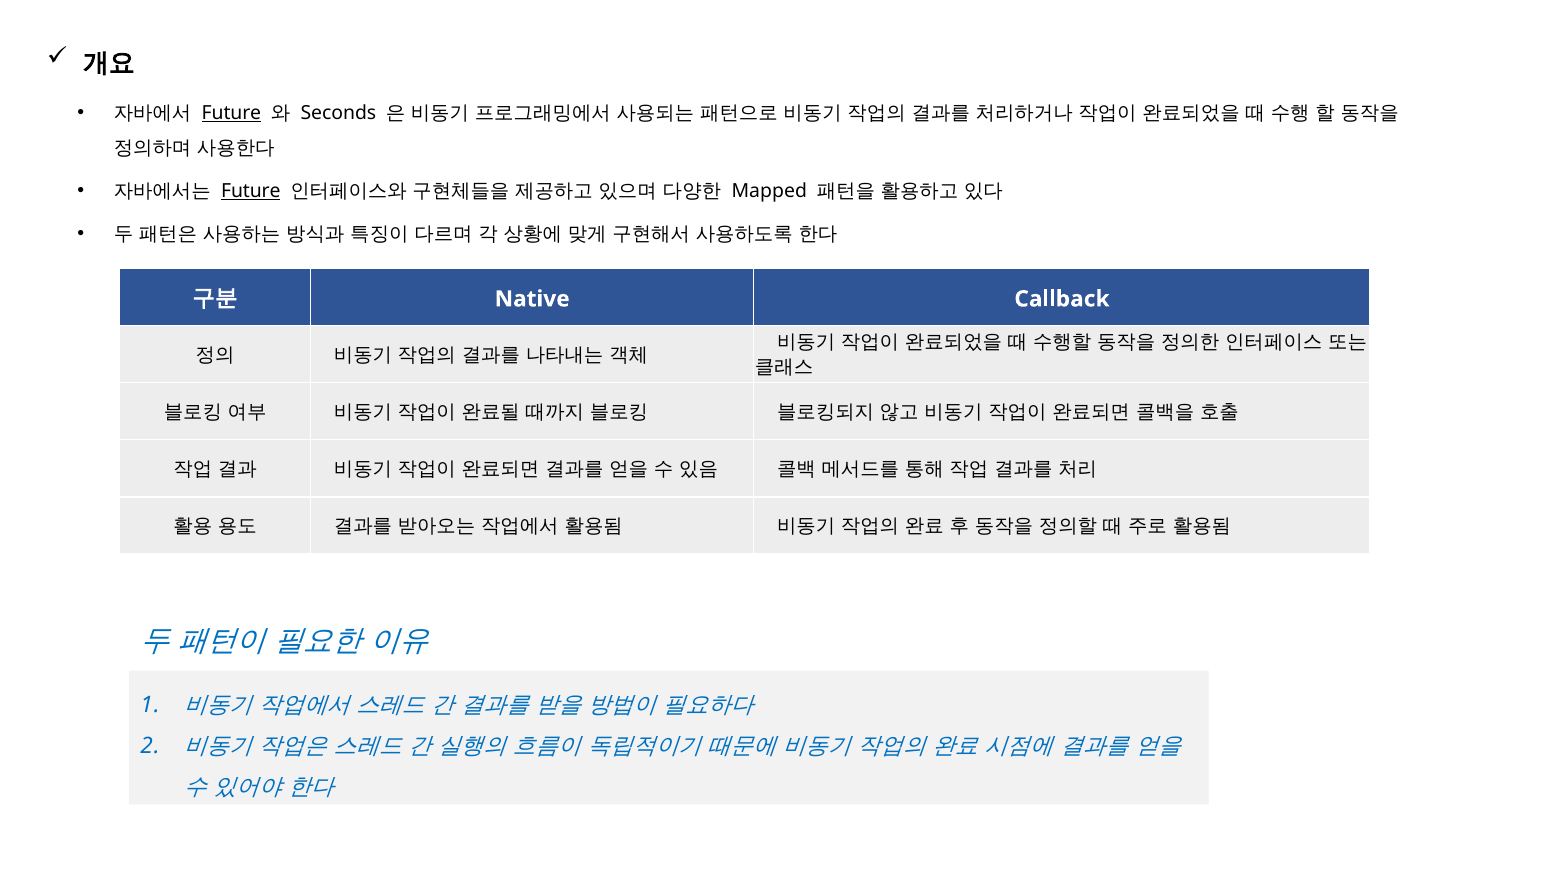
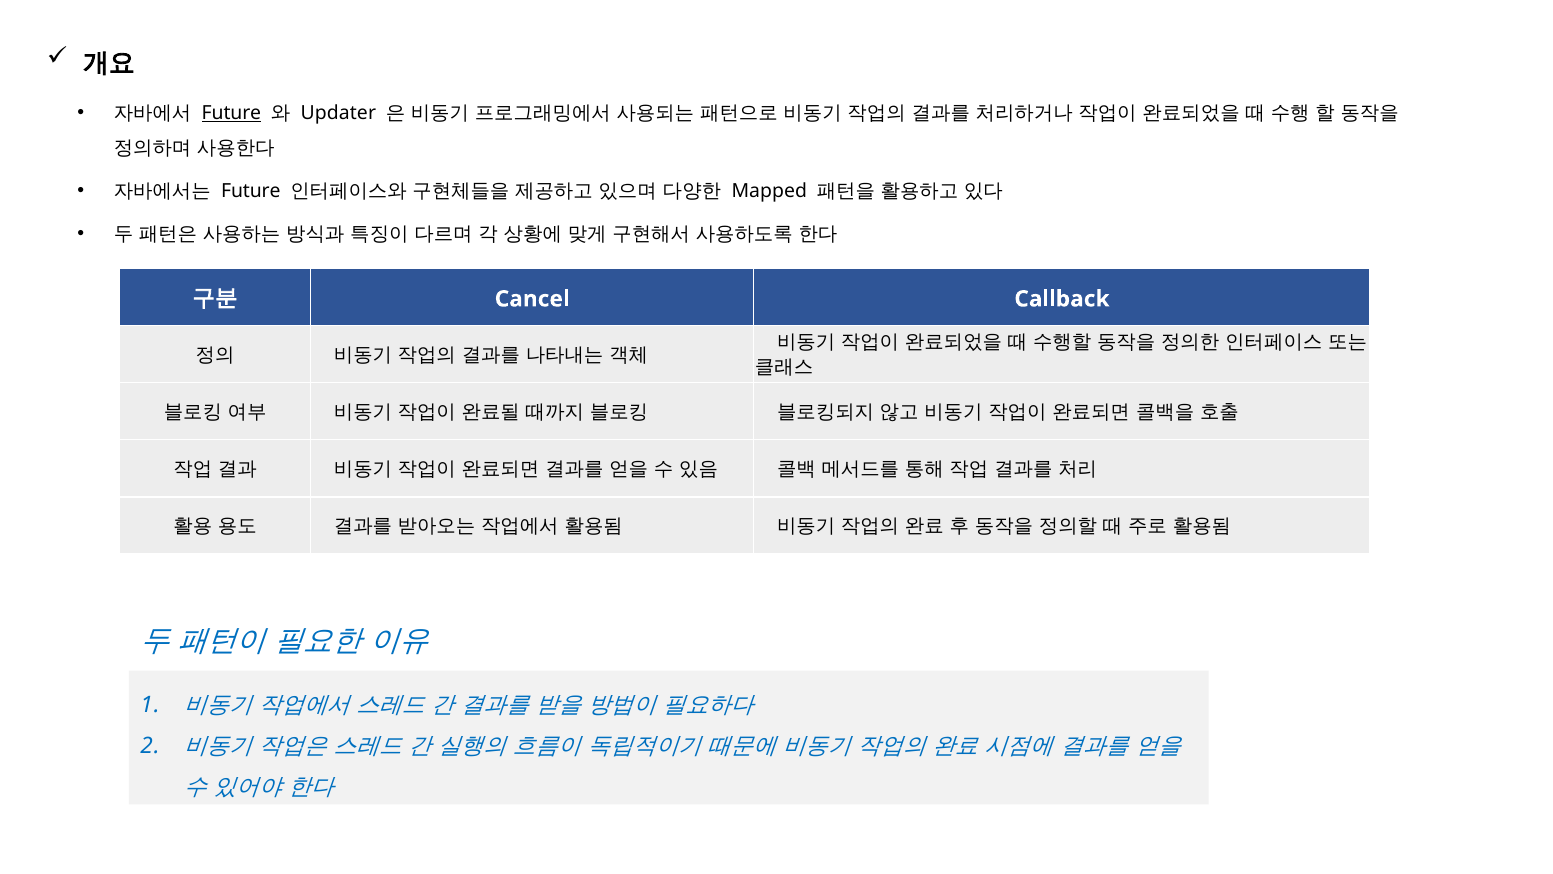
Seconds: Seconds -> Updater
Future at (251, 191) underline: present -> none
Native: Native -> Cancel
